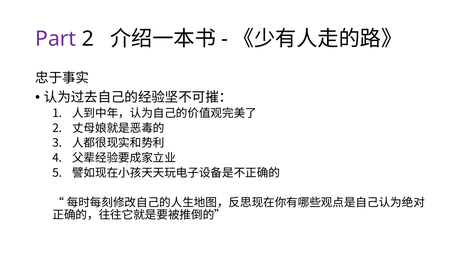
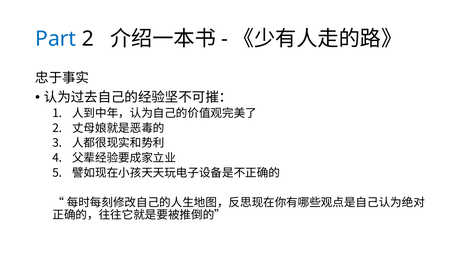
Part colour: purple -> blue
